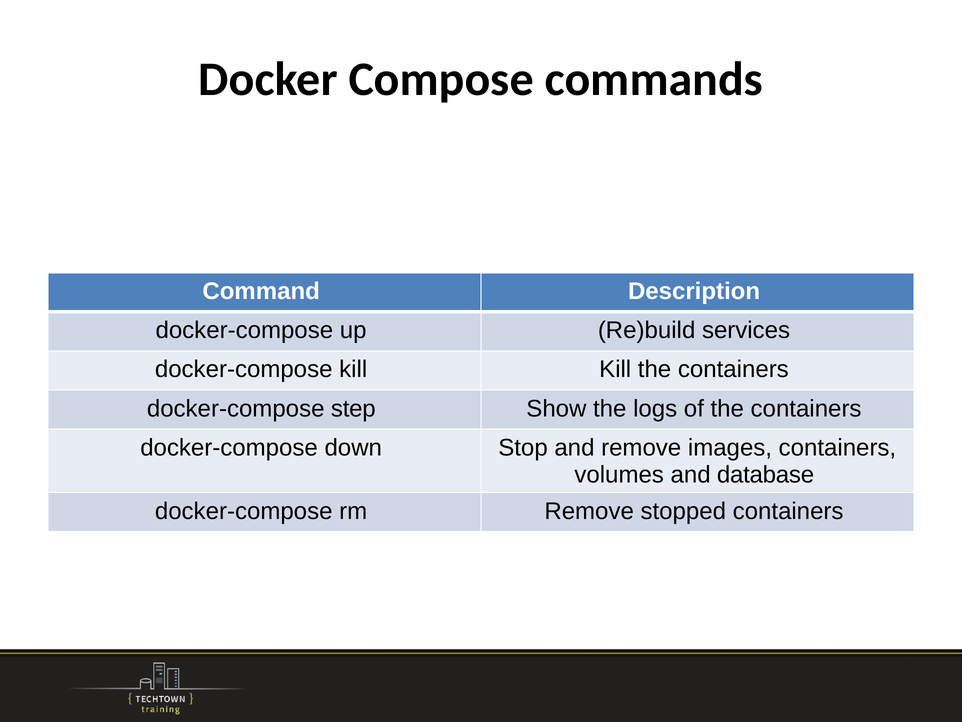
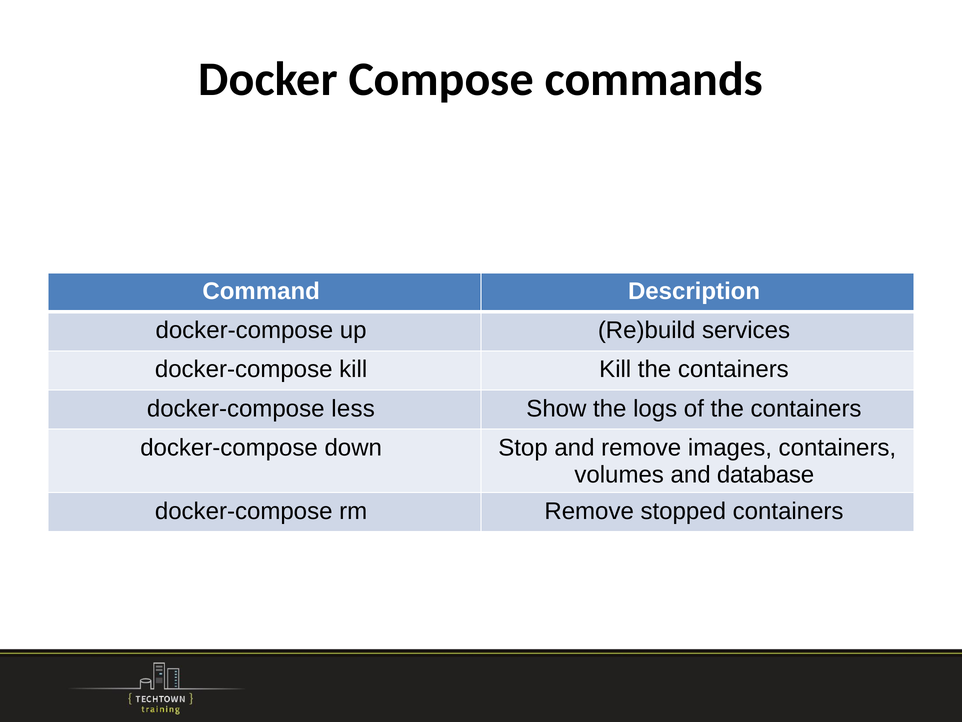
step: step -> less
